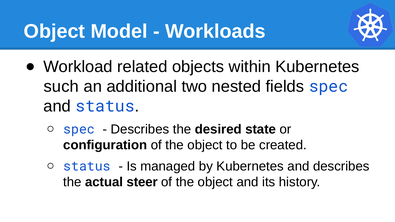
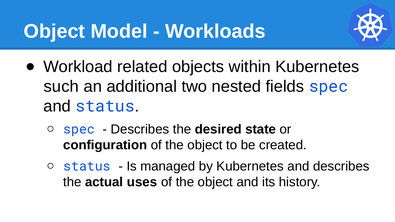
steer: steer -> uses
